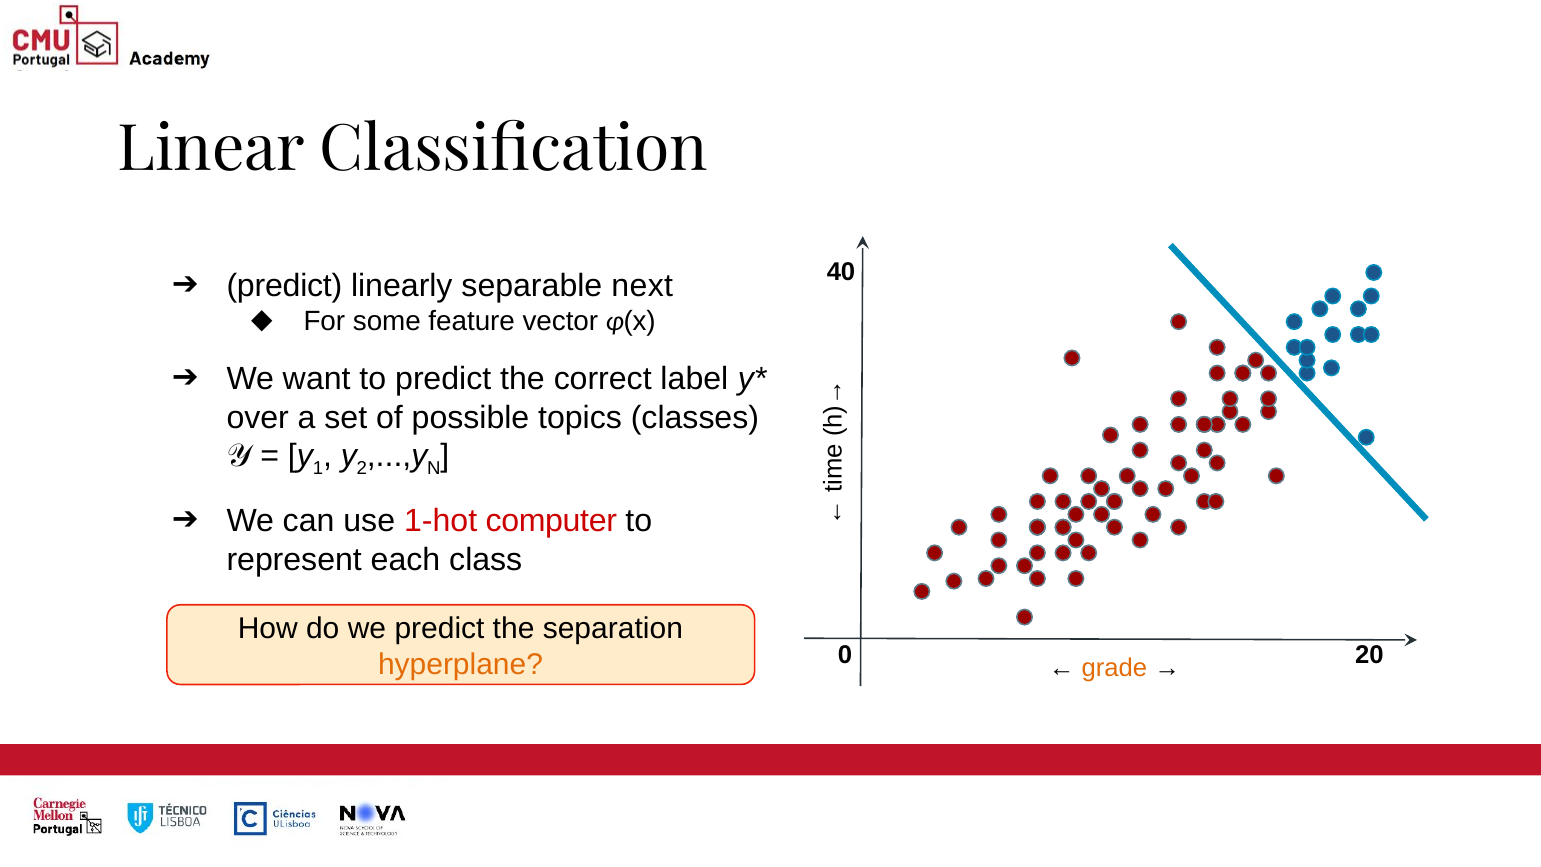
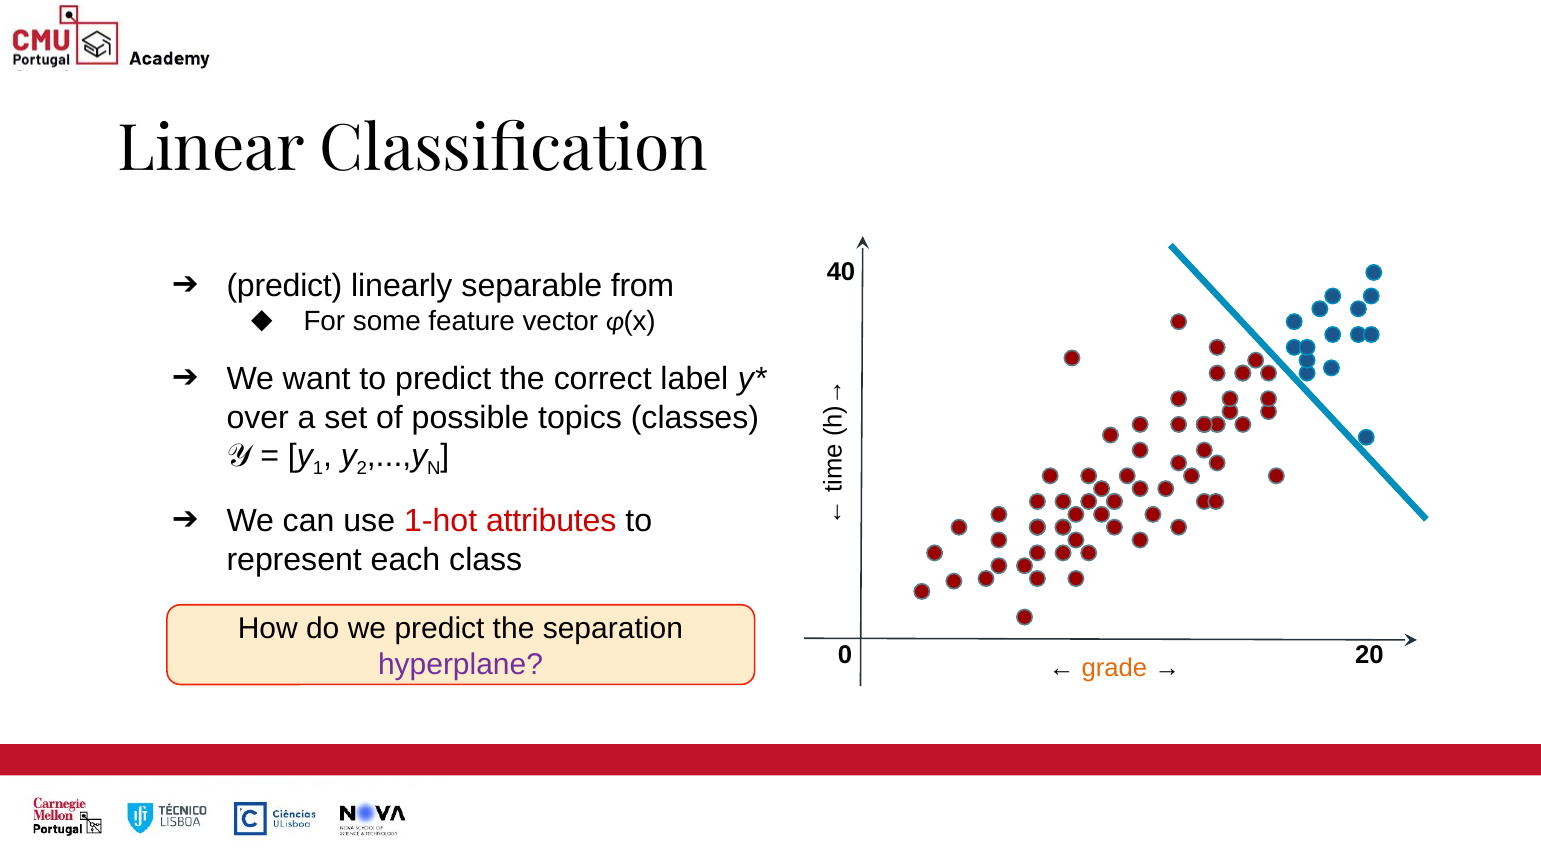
next: next -> from
computer: computer -> attributes
hyperplane colour: orange -> purple
